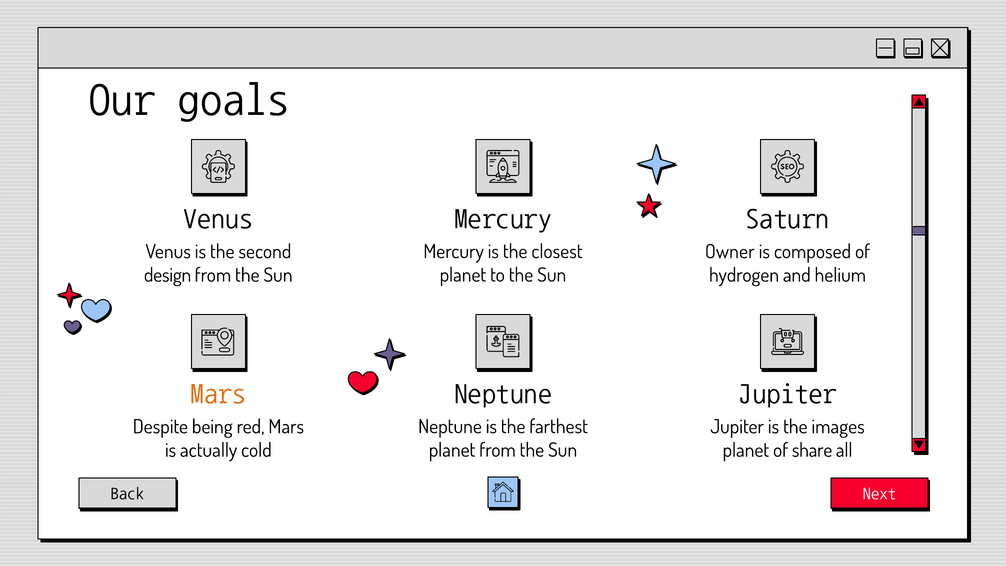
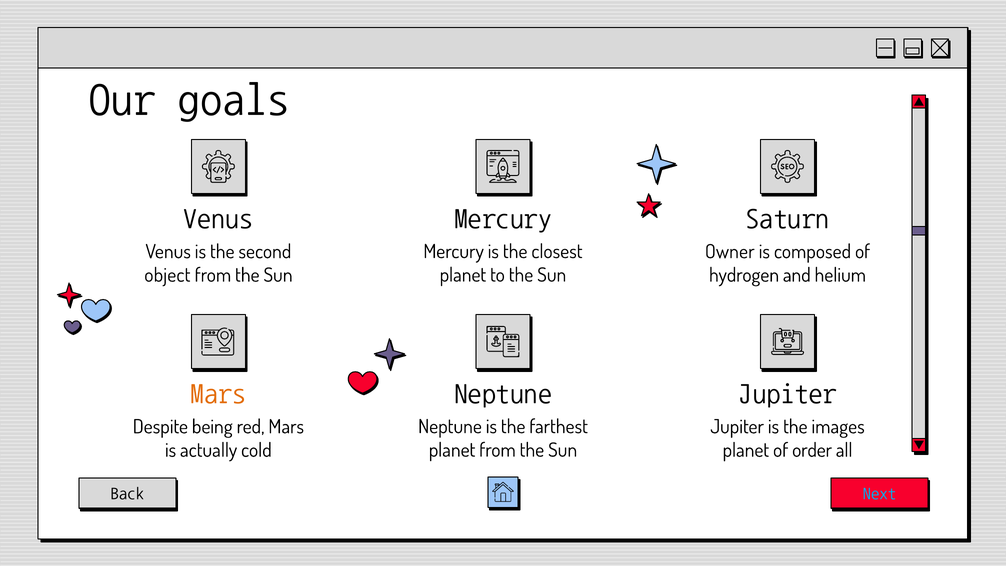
design: design -> object
share: share -> order
Next colour: white -> light blue
